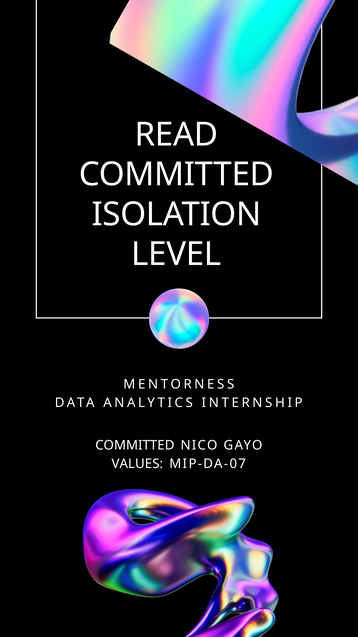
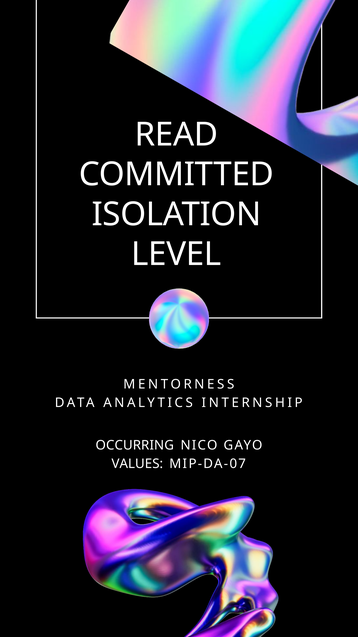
COMMITTED at (135, 445): COMMITTED -> OCCURRING
